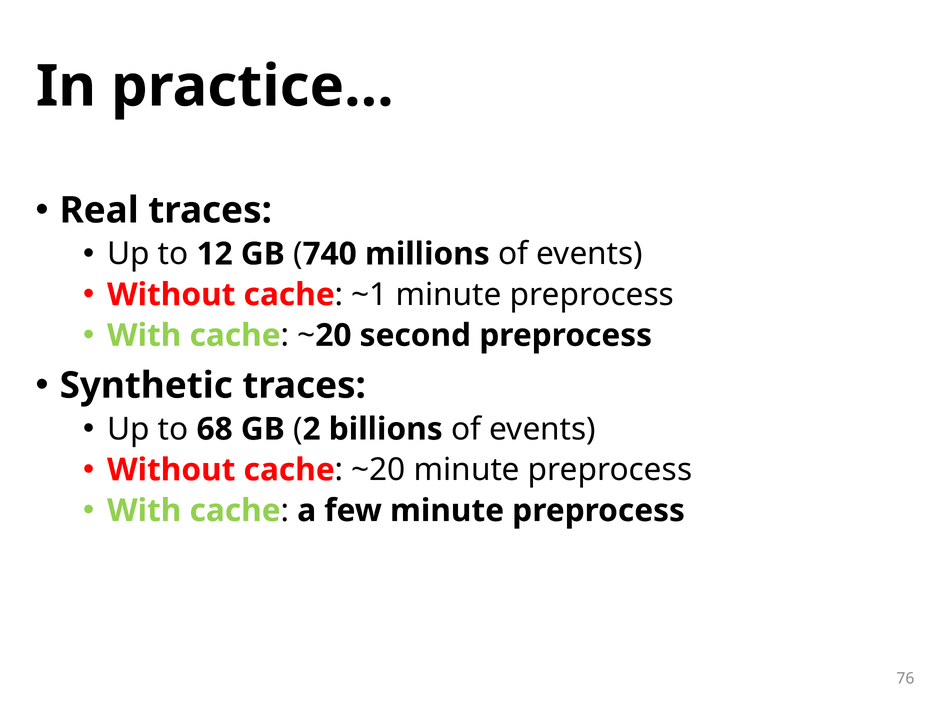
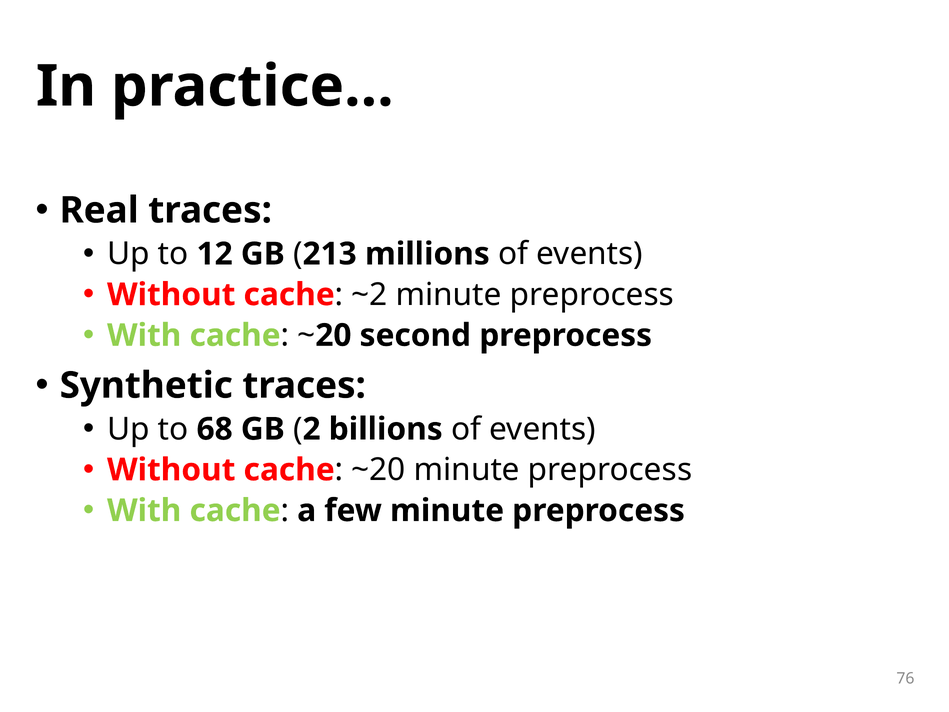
740: 740 -> 213
~1: ~1 -> ~2
